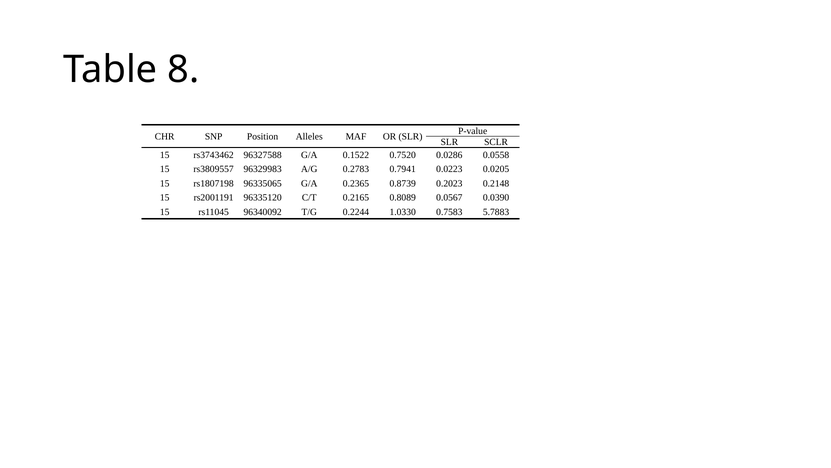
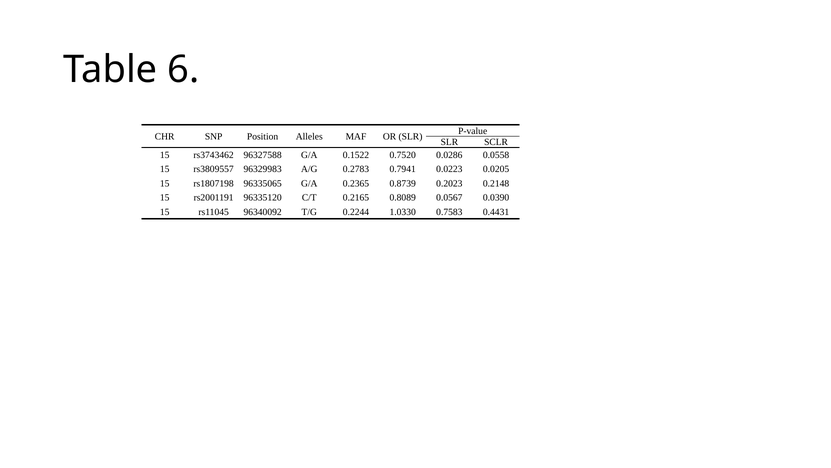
8: 8 -> 6
5.7883: 5.7883 -> 0.4431
